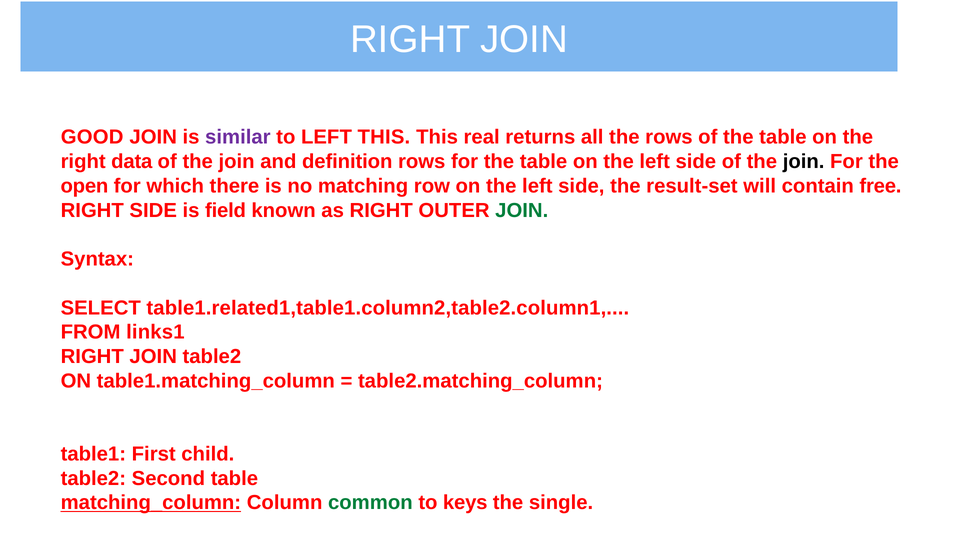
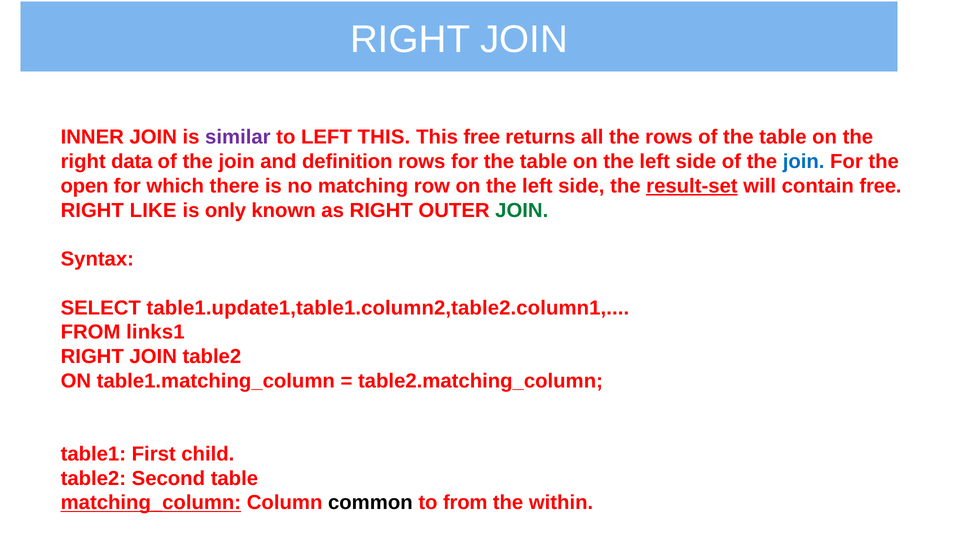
GOOD: GOOD -> INNER
This real: real -> free
join at (804, 162) colour: black -> blue
result-set underline: none -> present
RIGHT SIDE: SIDE -> LIKE
field: field -> only
table1.related1,table1.column2,table2.column1: table1.related1,table1.column2,table2.column1 -> table1.update1,table1.column2,table2.column1
common colour: green -> black
to keys: keys -> from
single: single -> within
